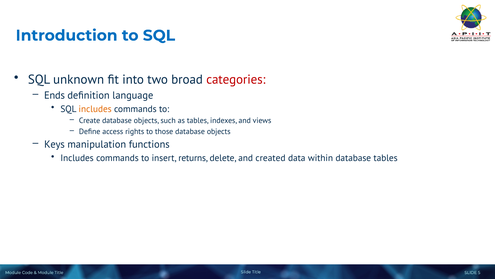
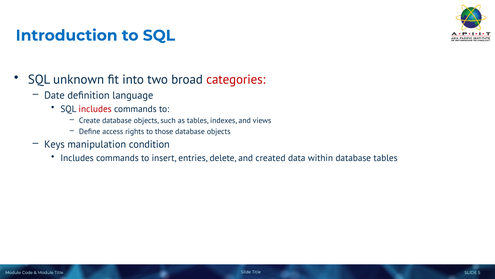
Ends: Ends -> Date
includes at (95, 109) colour: orange -> red
functions: functions -> condition
returns: returns -> entries
